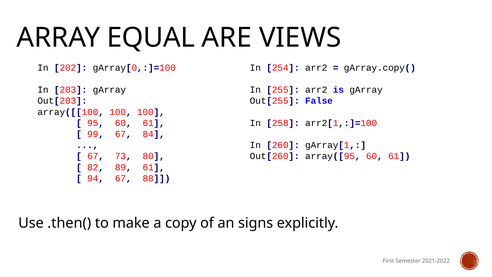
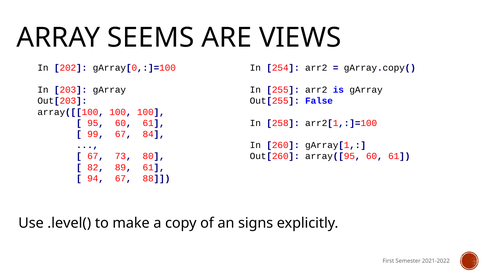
EQUAL: EQUAL -> SEEMS
.then(: .then( -> .level(
